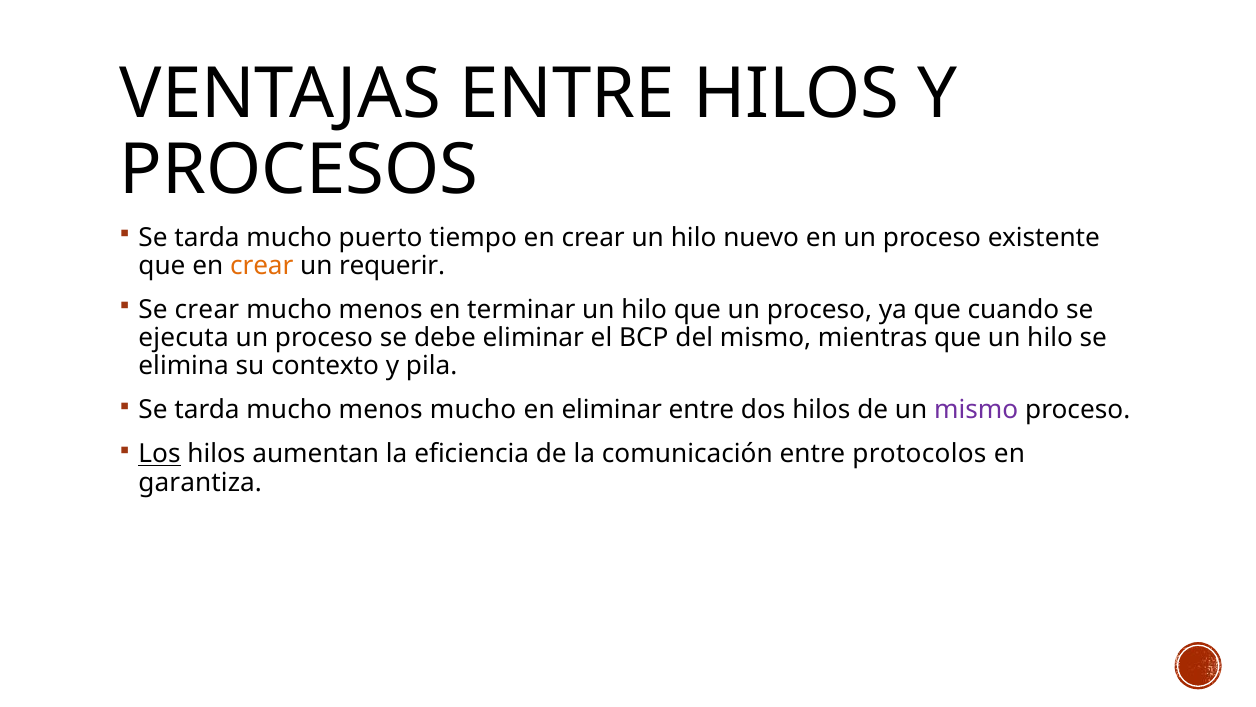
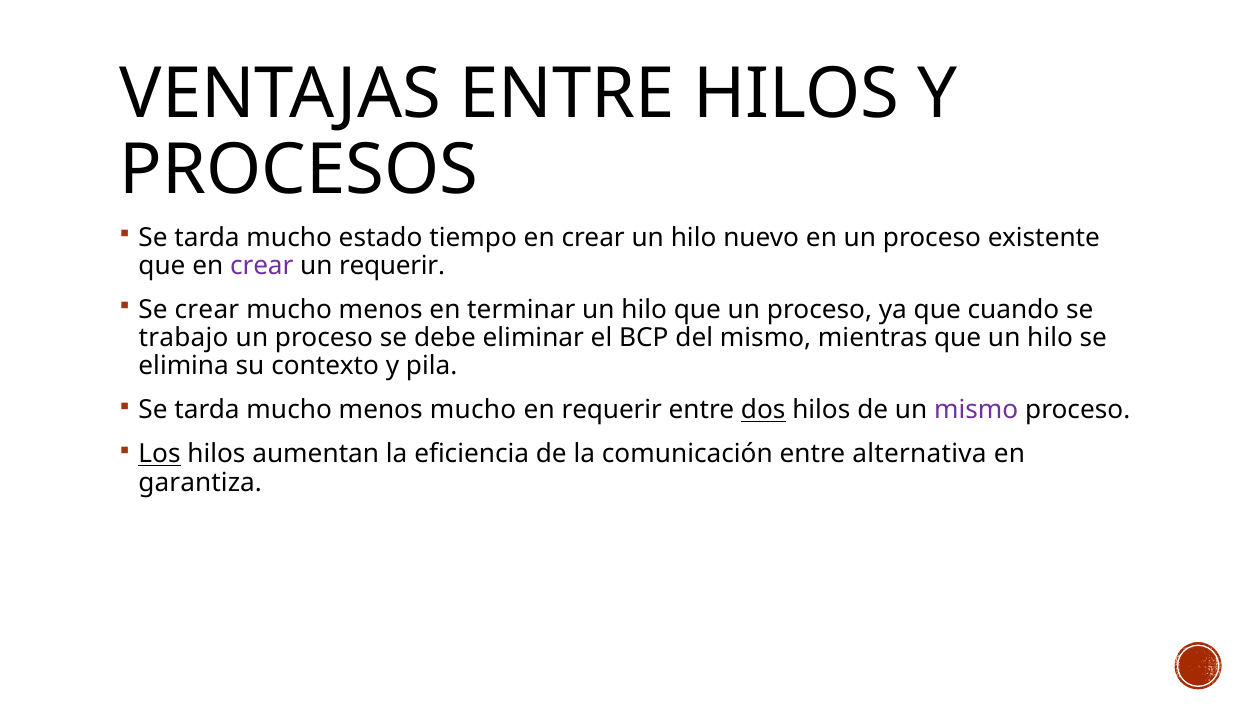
puerto: puerto -> estado
crear at (262, 266) colour: orange -> purple
ejecuta: ejecuta -> trabajo
en eliminar: eliminar -> requerir
dos underline: none -> present
protocolos: protocolos -> alternativa
